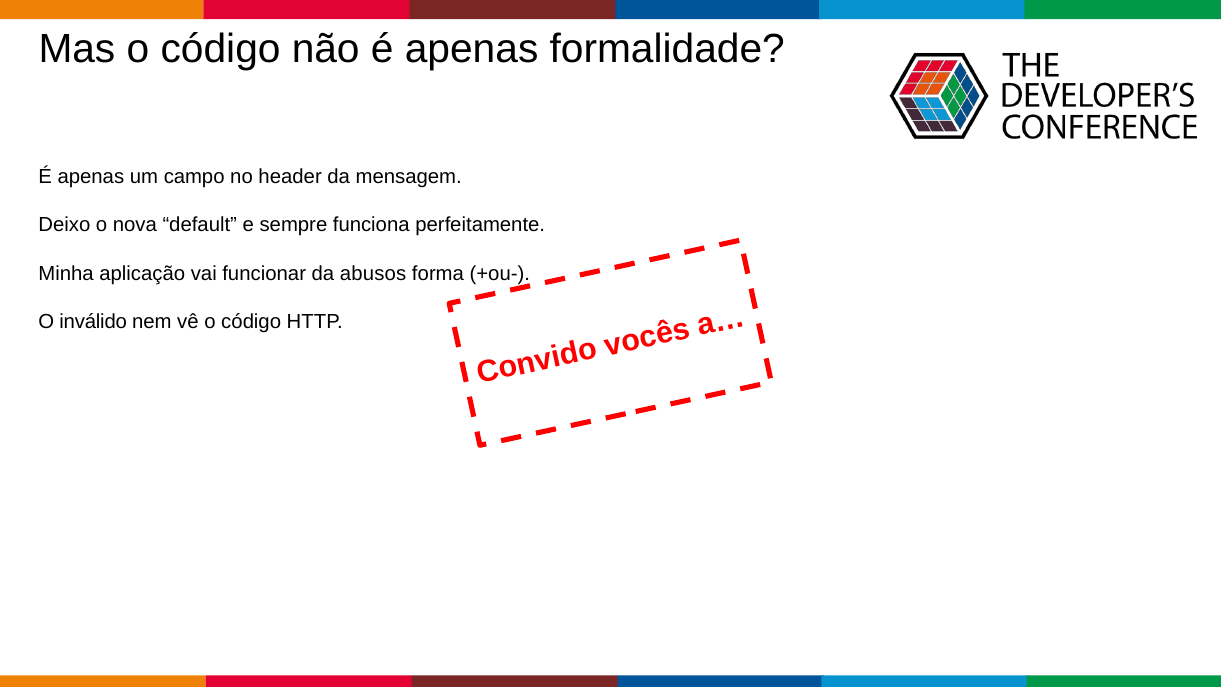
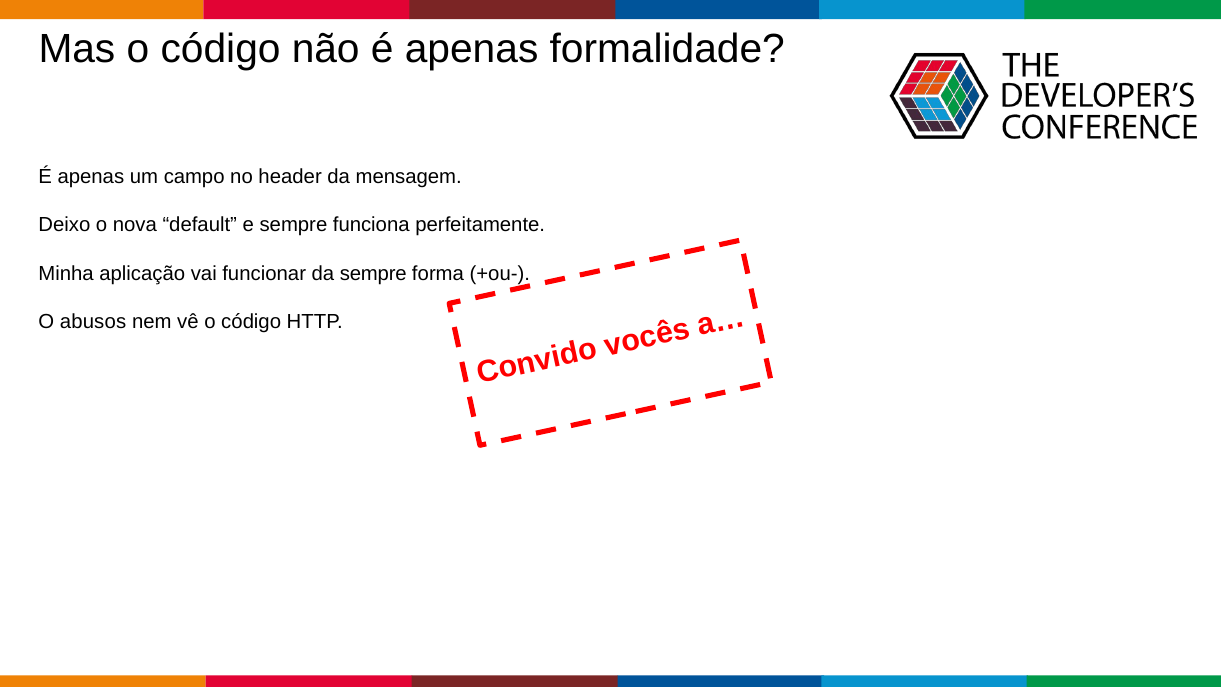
da abusos: abusos -> sempre
inválido: inválido -> abusos
